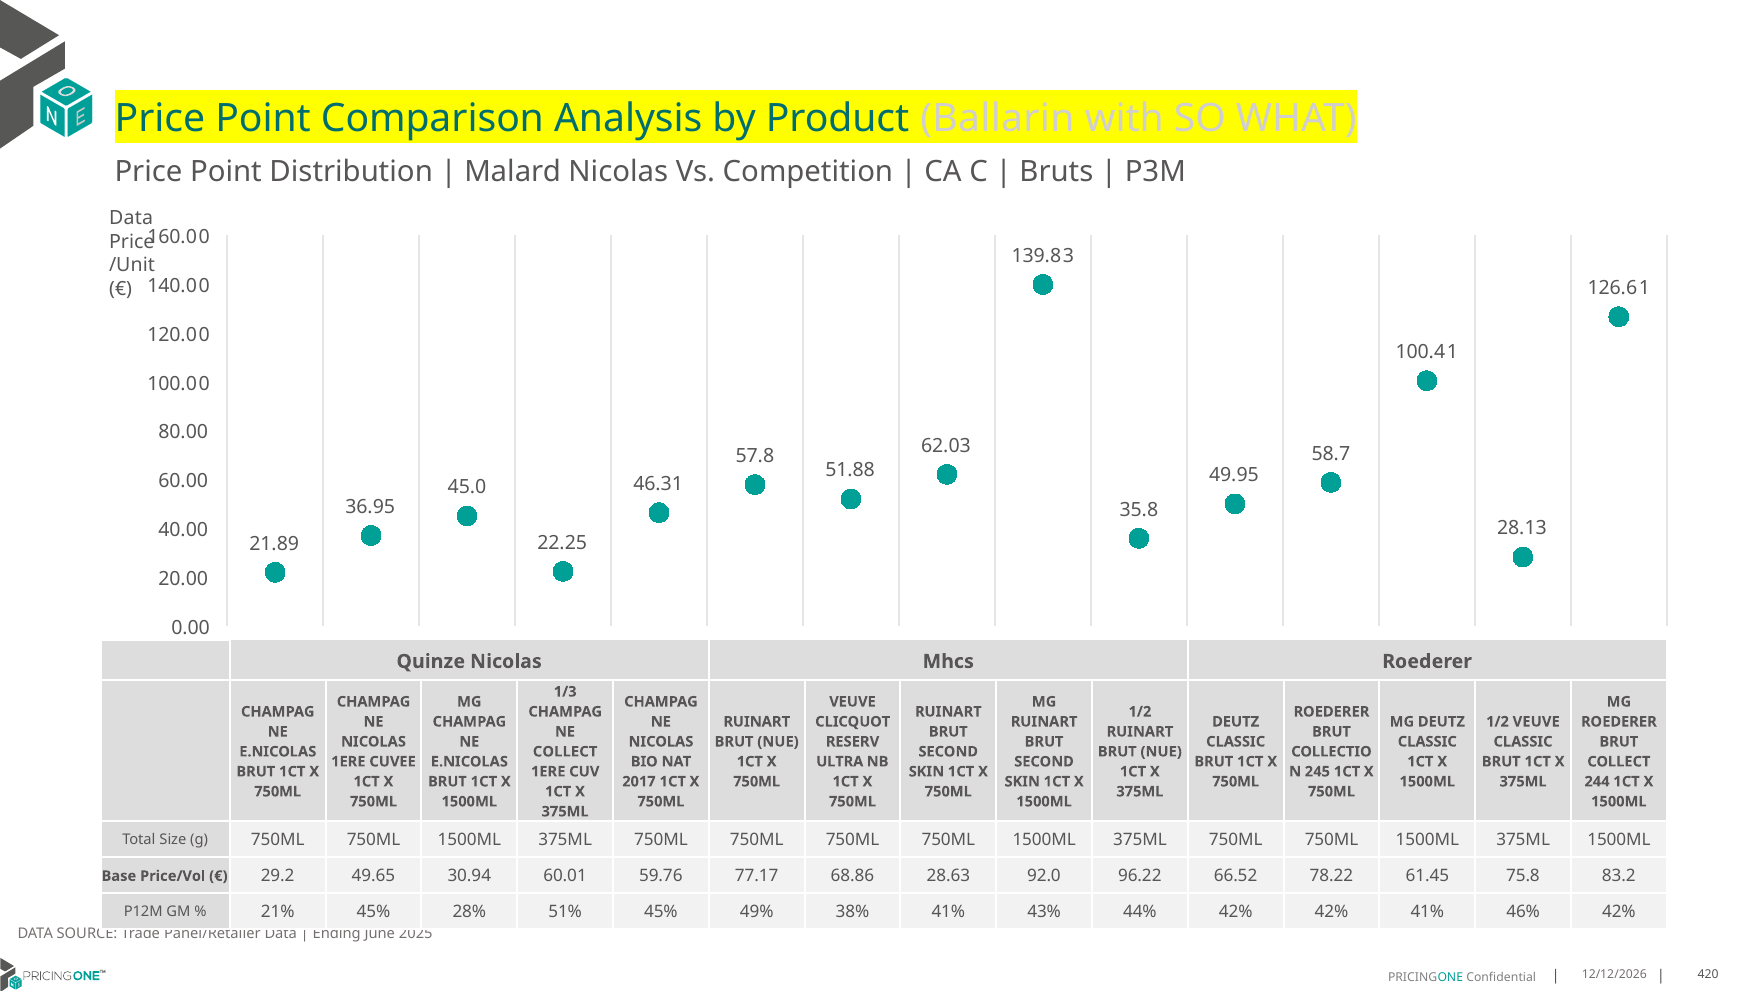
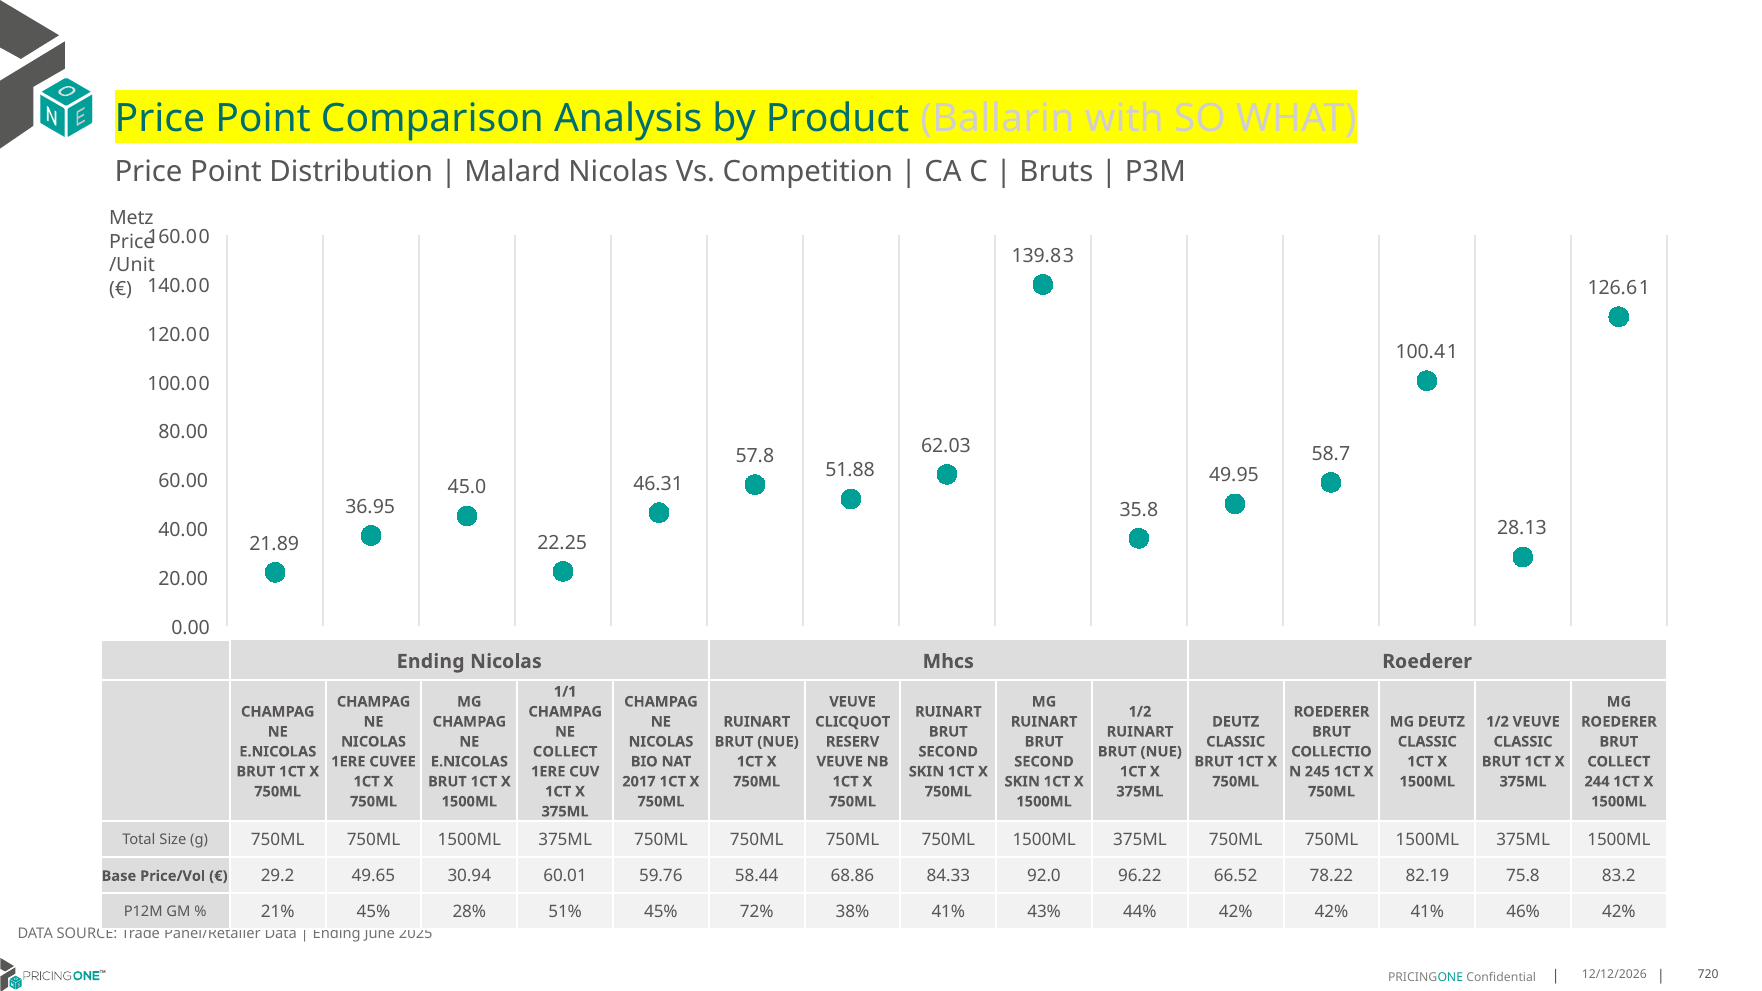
Data at (131, 219): Data -> Metz
Quinze at (431, 662): Quinze -> Ending
1/3: 1/3 -> 1/1
ULTRA at (840, 762): ULTRA -> VEUVE
77.17: 77.17 -> 58.44
28.63: 28.63 -> 84.33
61.45: 61.45 -> 82.19
49%: 49% -> 72%
420: 420 -> 720
